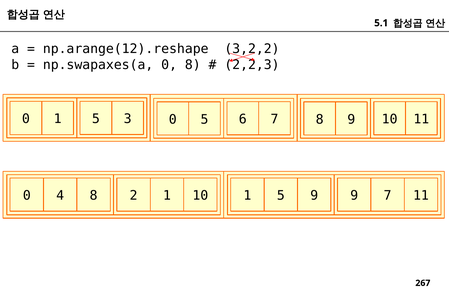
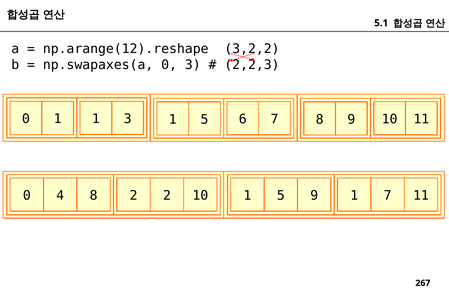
0 8: 8 -> 3
0 1 5: 5 -> 1
3 0: 0 -> 1
2 1: 1 -> 2
9 9: 9 -> 1
